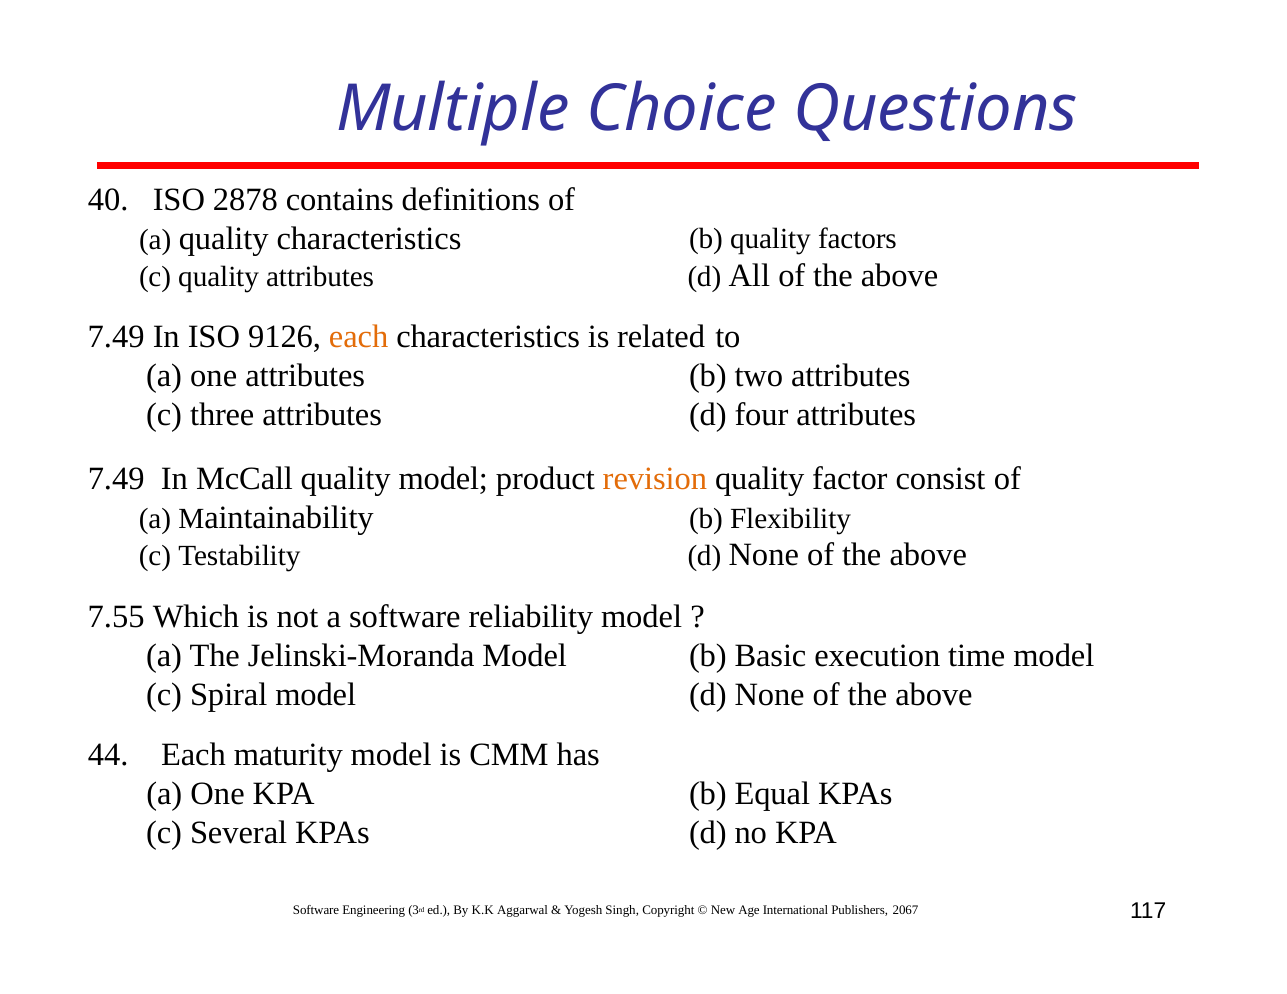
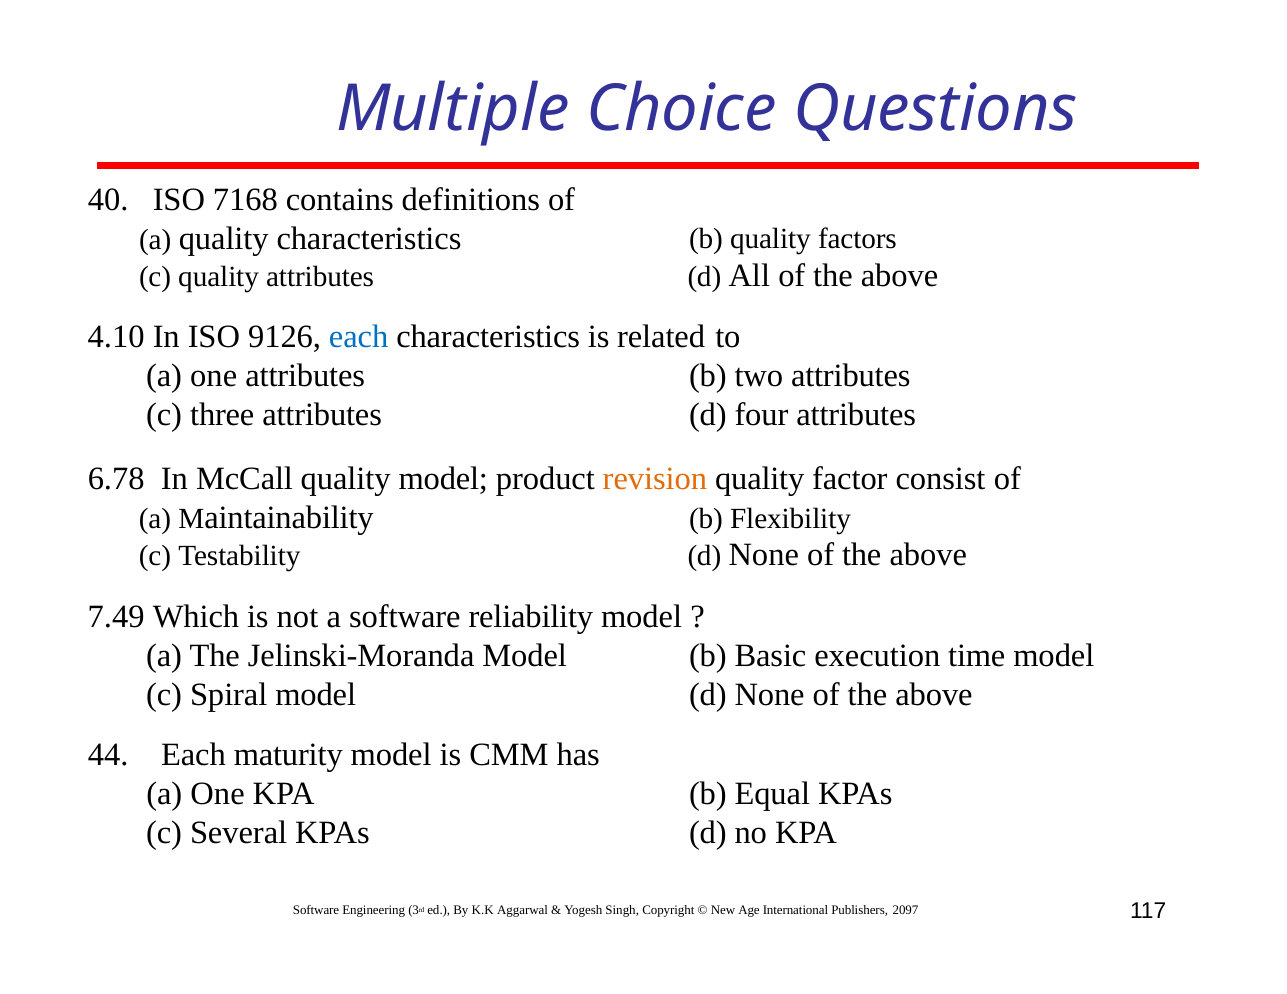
2878: 2878 -> 7168
7.49 at (116, 337): 7.49 -> 4.10
each at (359, 337) colour: orange -> blue
7.49 at (116, 479): 7.49 -> 6.78
7.55: 7.55 -> 7.49
2067: 2067 -> 2097
